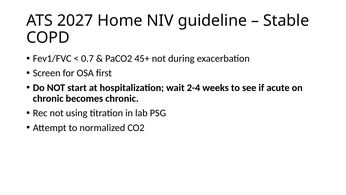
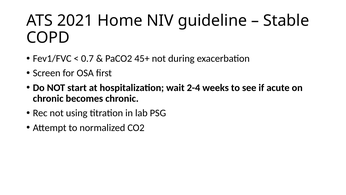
2027: 2027 -> 2021
